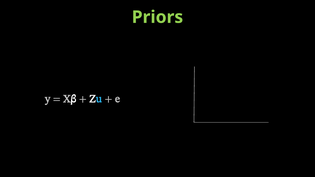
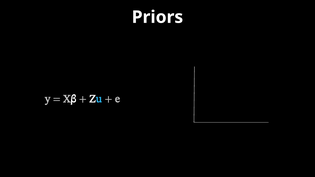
Priors colour: light green -> white
